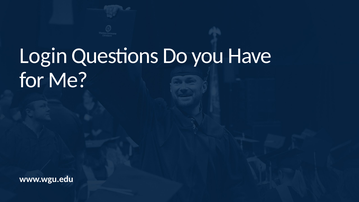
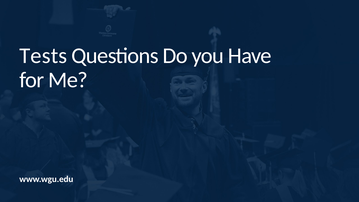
Login: Login -> Tests
